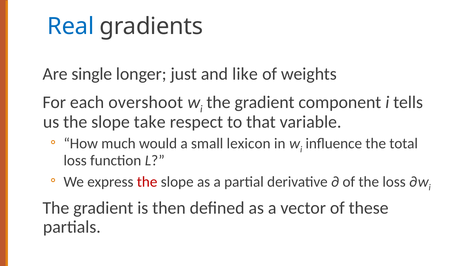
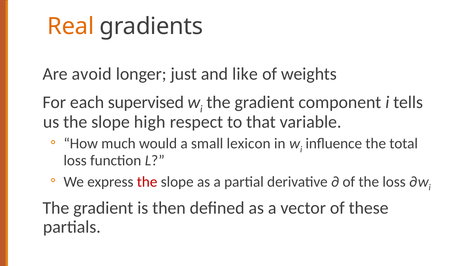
Real colour: blue -> orange
single: single -> avoid
overshoot: overshoot -> supervised
take: take -> high
